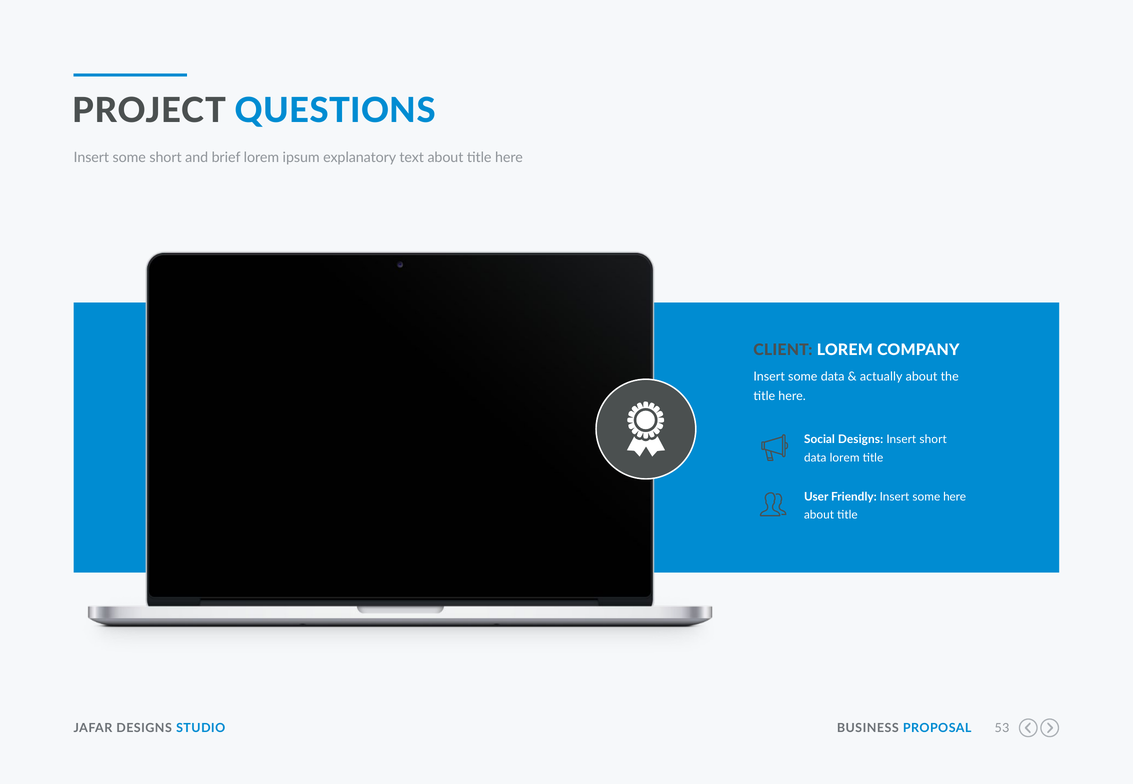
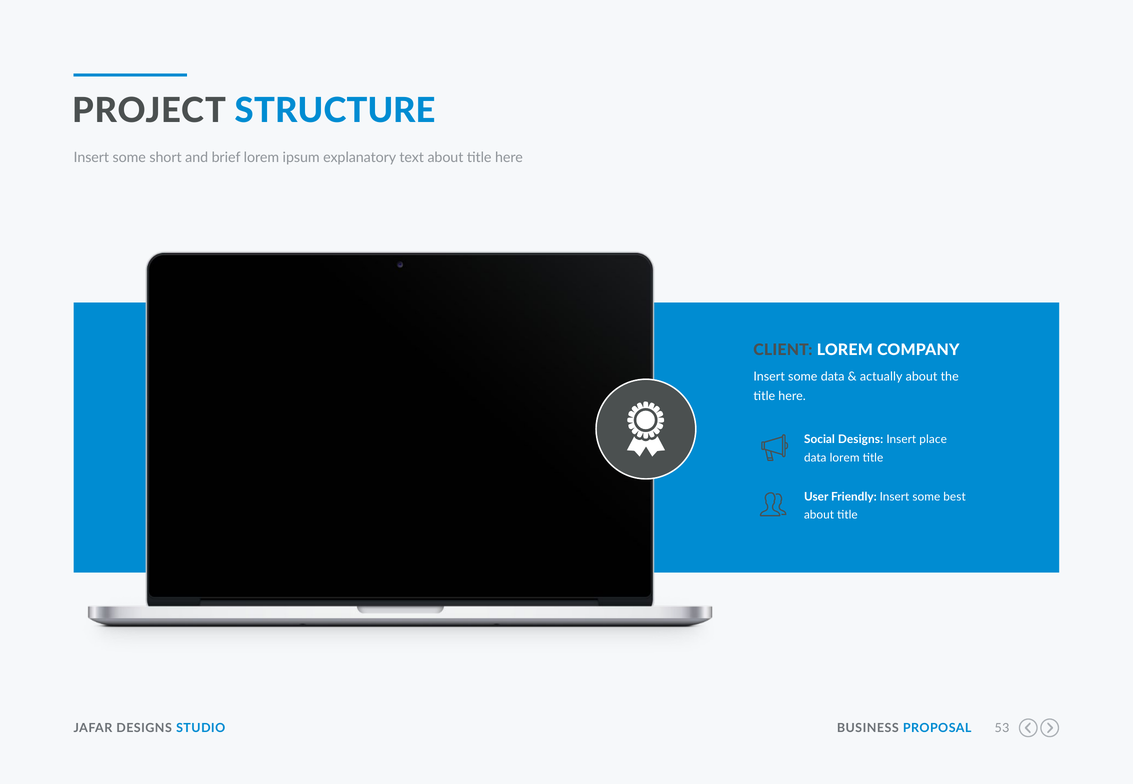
QUESTIONS: QUESTIONS -> STRUCTURE
Insert short: short -> place
some here: here -> best
